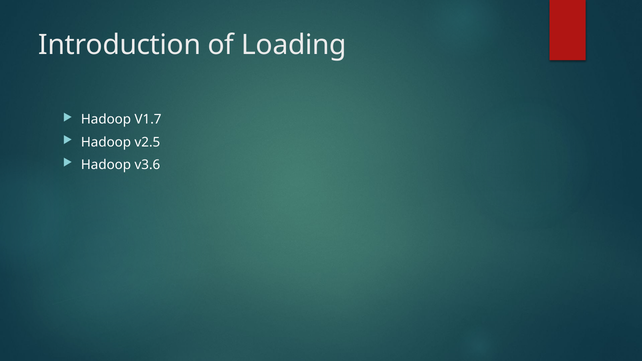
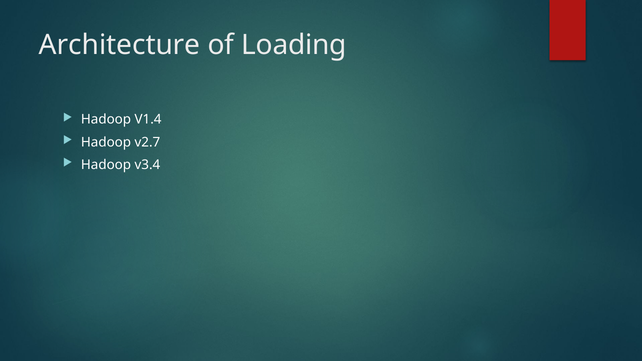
Introduction: Introduction -> Architecture
V1.7: V1.7 -> V1.4
v2.5: v2.5 -> v2.7
v3.6: v3.6 -> v3.4
